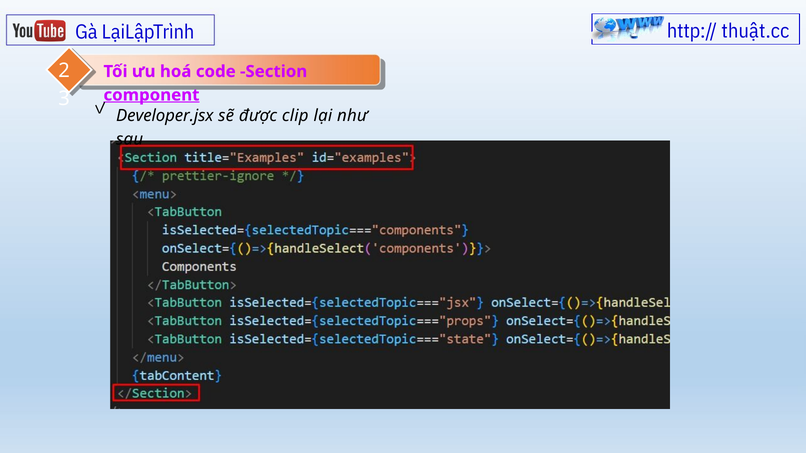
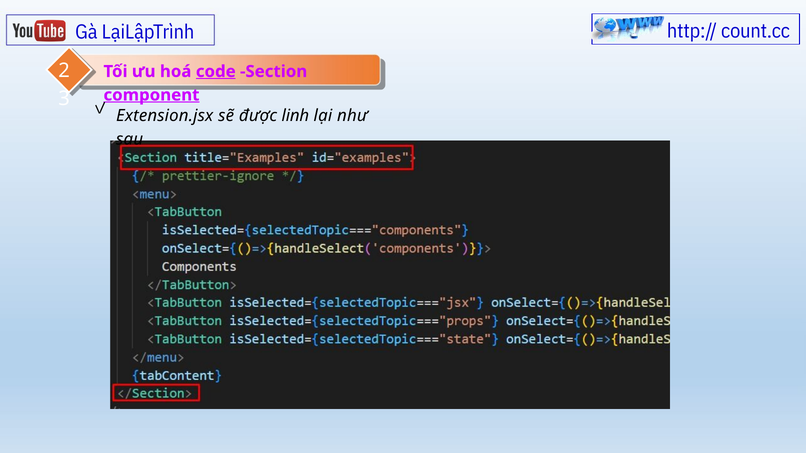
thuật.cc: thuật.cc -> count.cc
code underline: none -> present
Developer.jsx: Developer.jsx -> Extension.jsx
clip: clip -> linh
